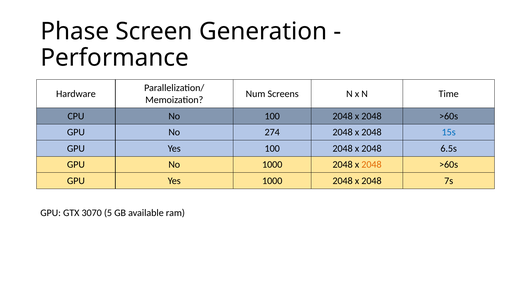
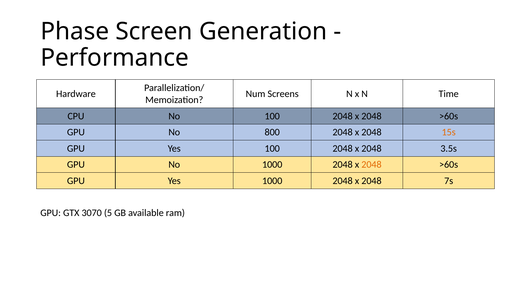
274: 274 -> 800
15s colour: blue -> orange
6.5s: 6.5s -> 3.5s
